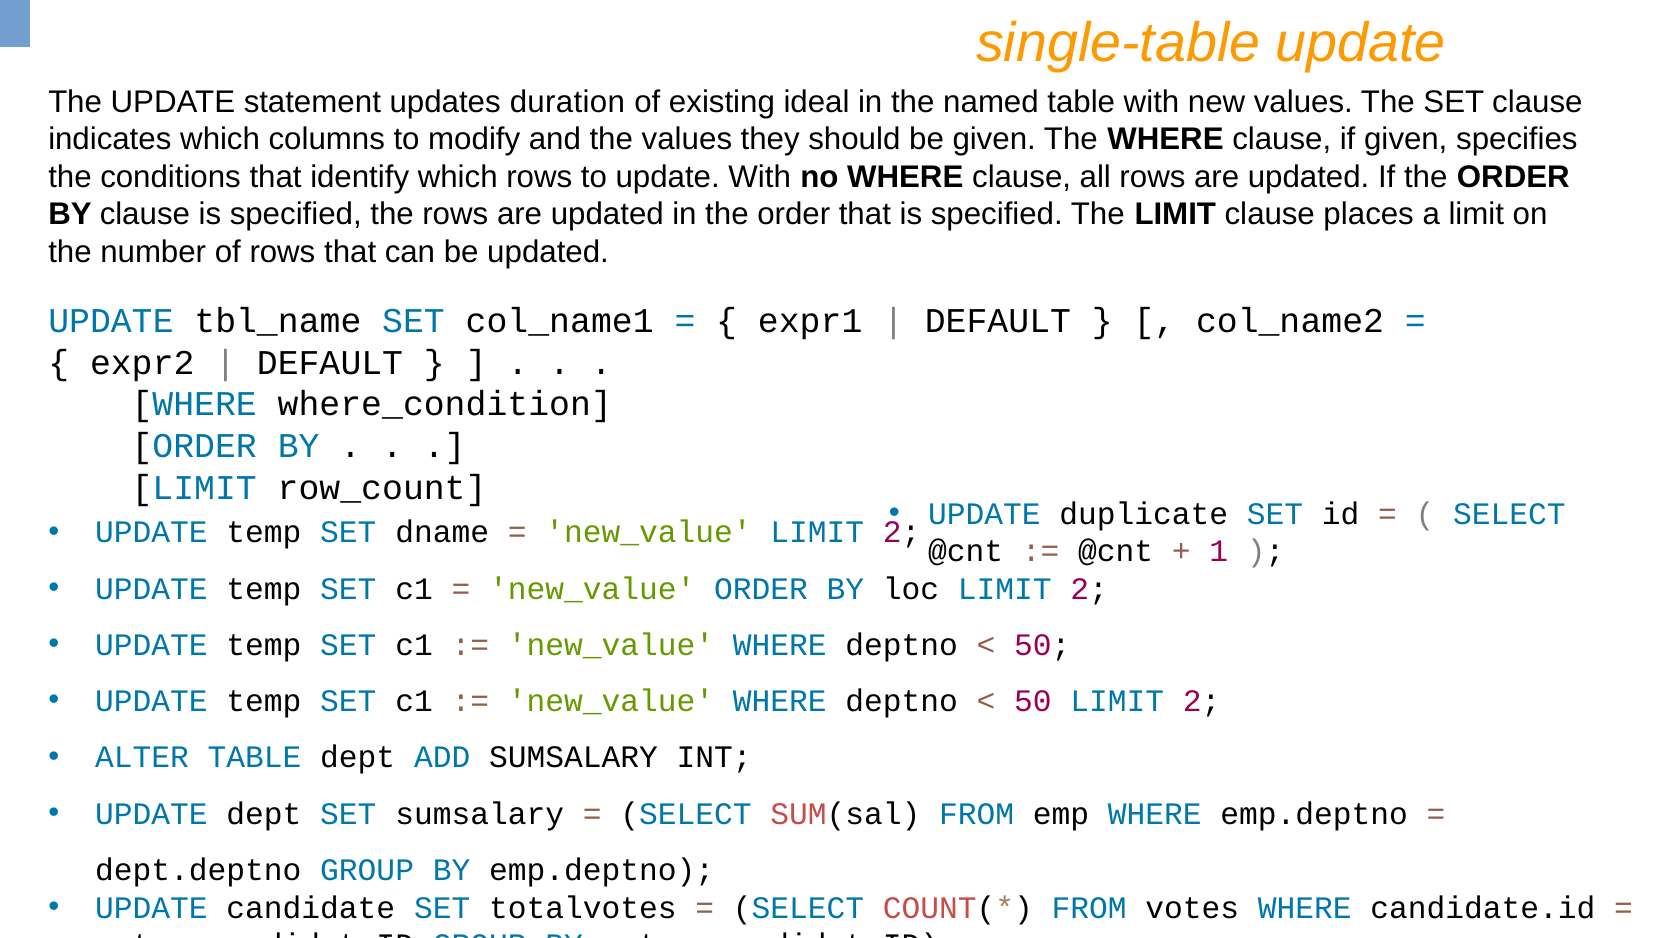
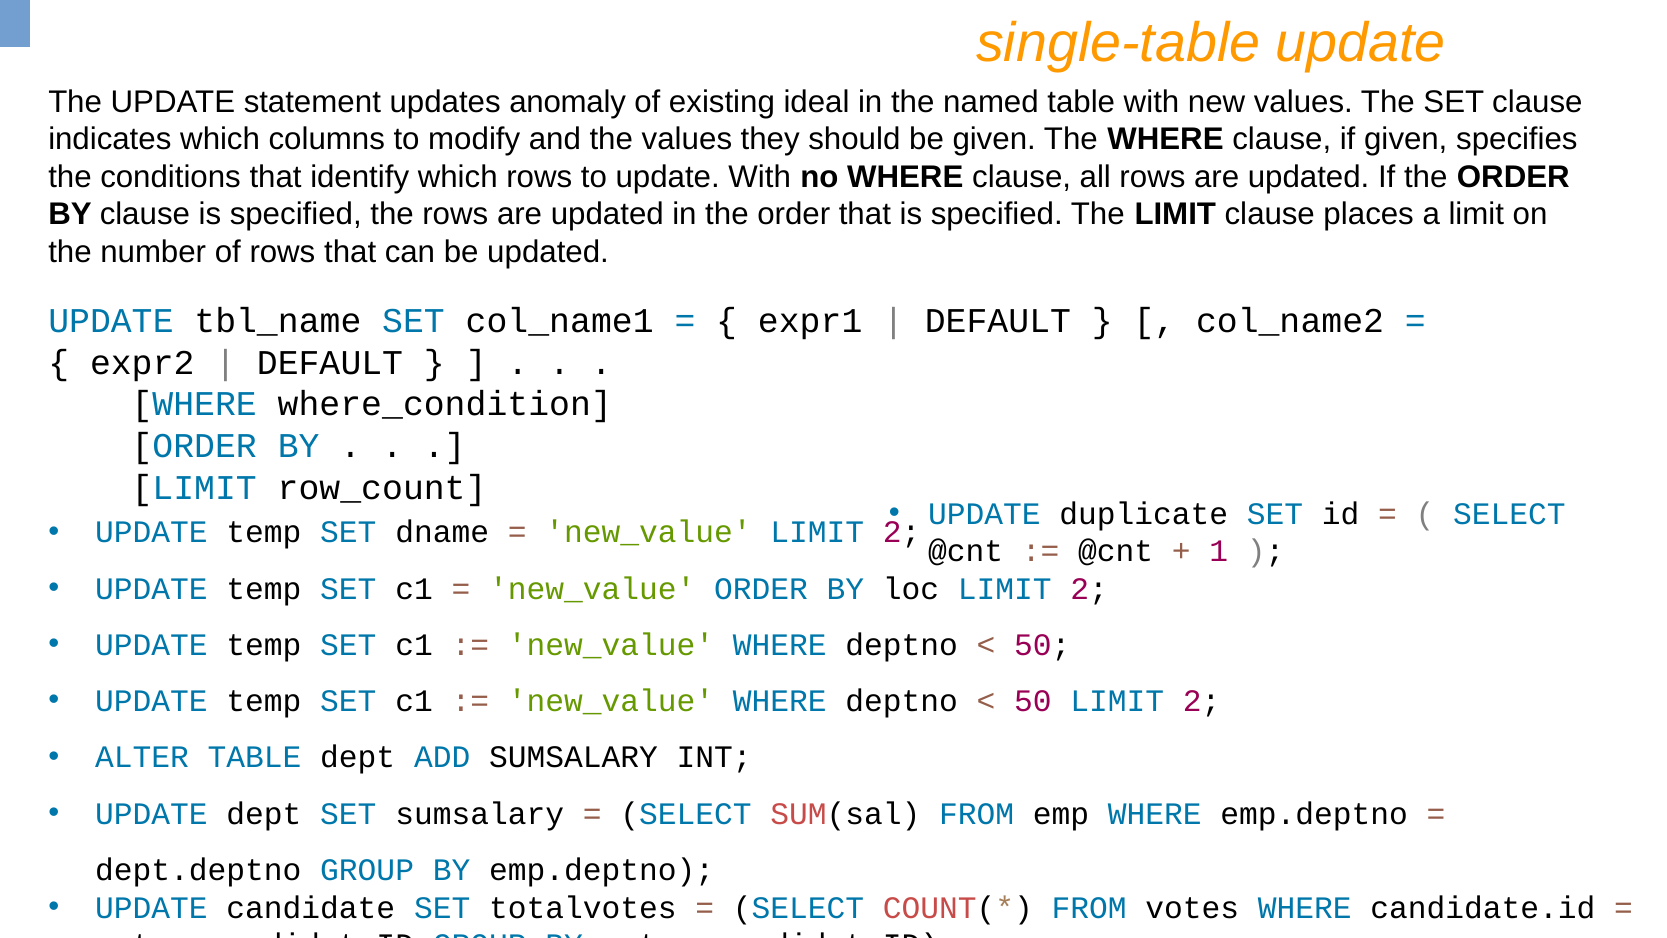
duration: duration -> anomaly
